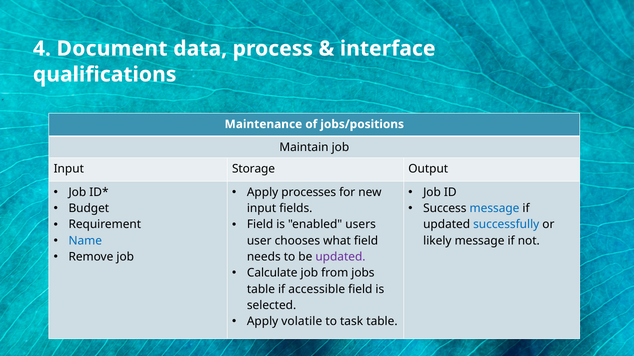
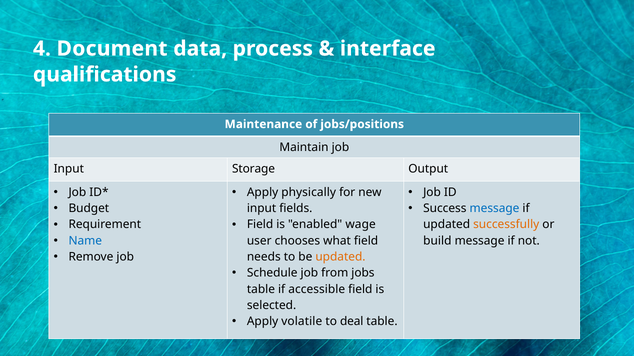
processes: processes -> physically
users: users -> wage
successfully colour: blue -> orange
likely: likely -> build
updated at (340, 257) colour: purple -> orange
Calculate: Calculate -> Schedule
task: task -> deal
